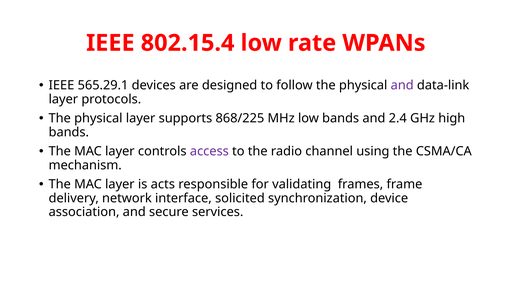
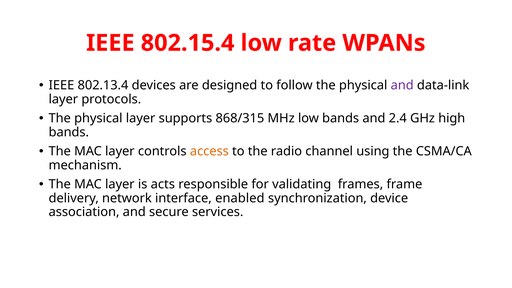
565.29.1: 565.29.1 -> 802.13.4
868/225: 868/225 -> 868/315
access colour: purple -> orange
solicited: solicited -> enabled
